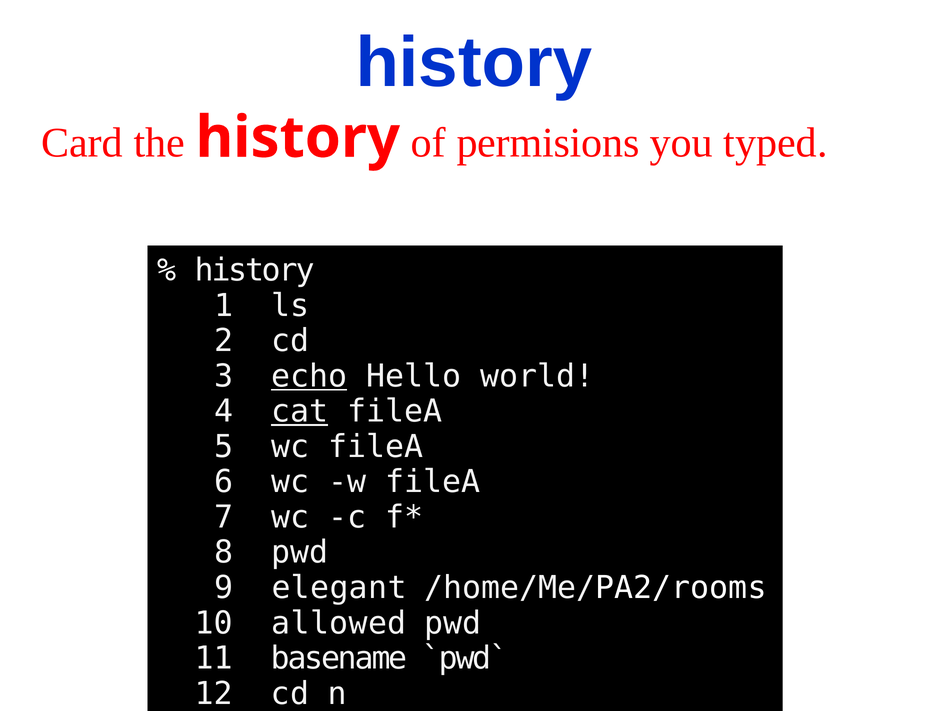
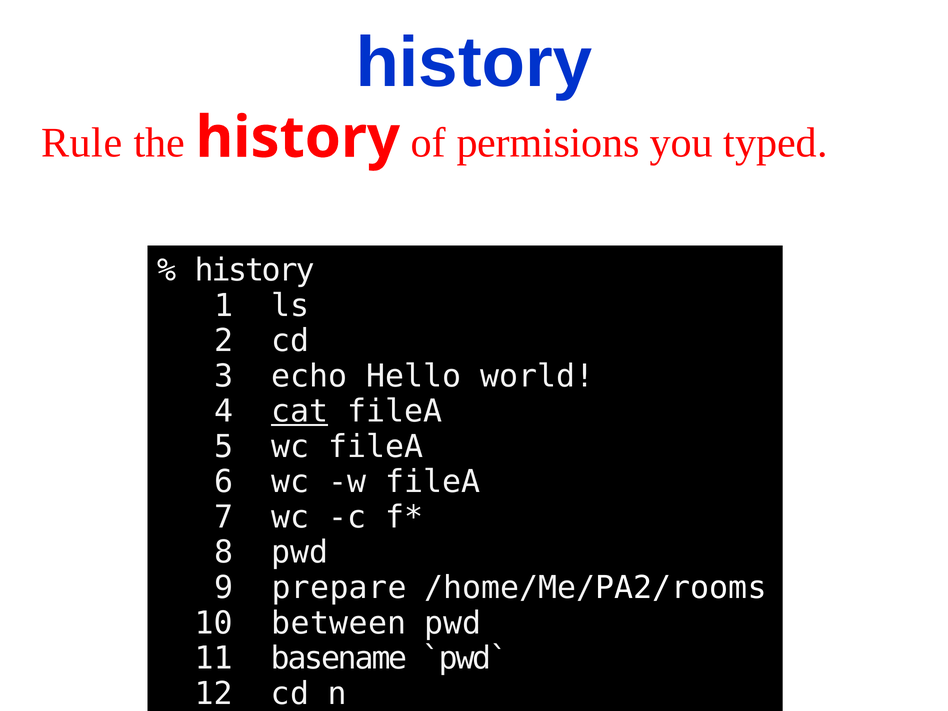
Card: Card -> Rule
echo underline: present -> none
elegant: elegant -> prepare
allowed: allowed -> between
